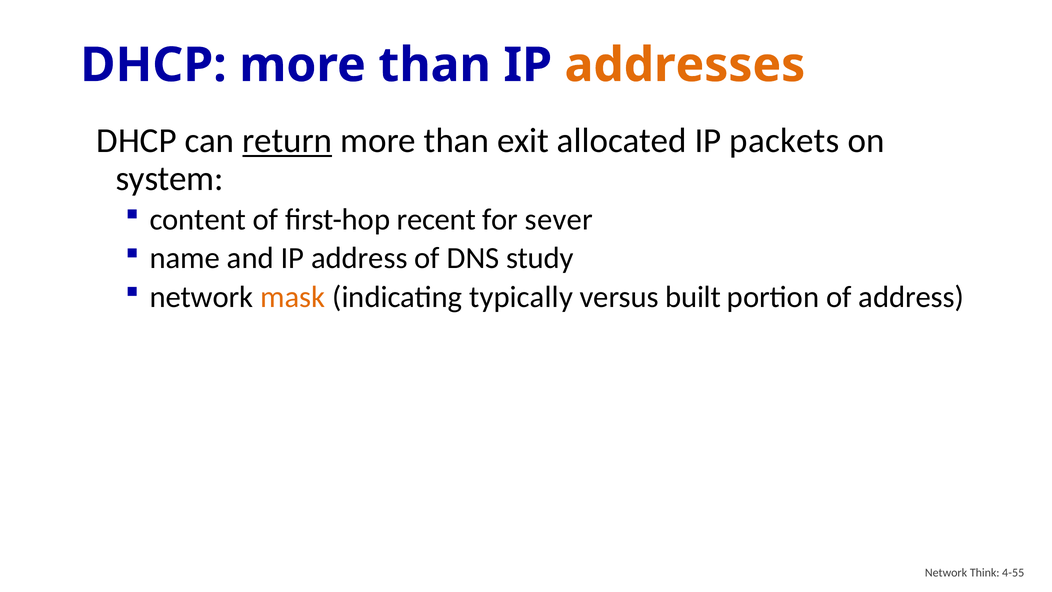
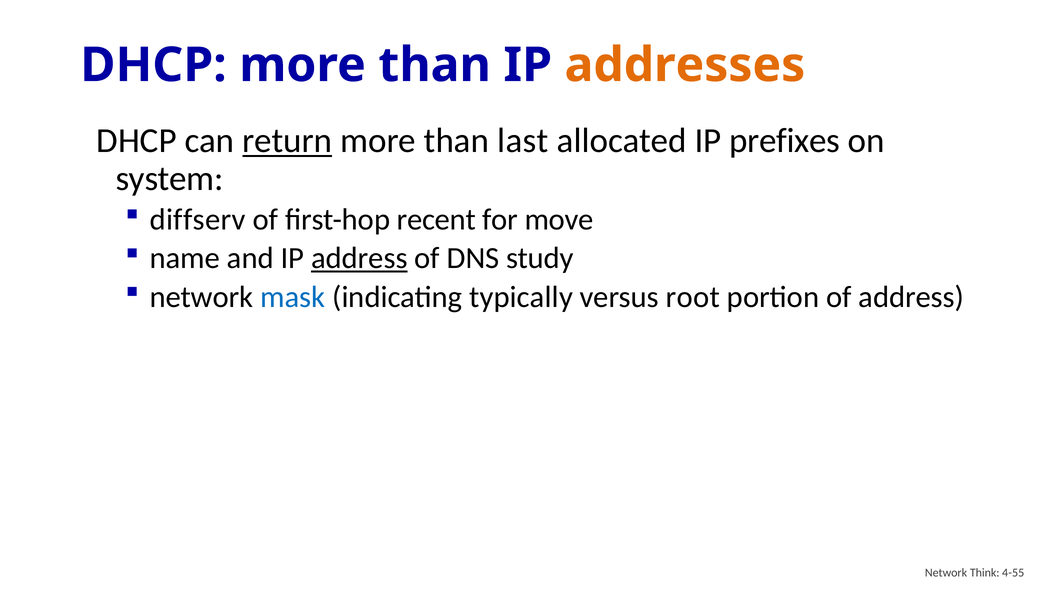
exit: exit -> last
packets: packets -> prefixes
content: content -> diffserv
sever: sever -> move
address at (359, 258) underline: none -> present
mask colour: orange -> blue
built: built -> root
